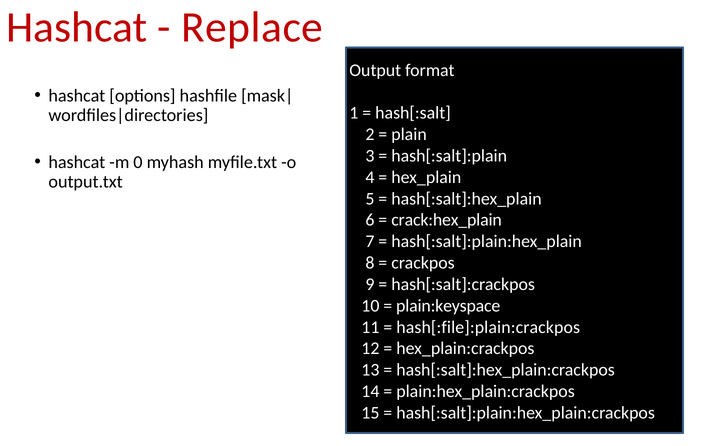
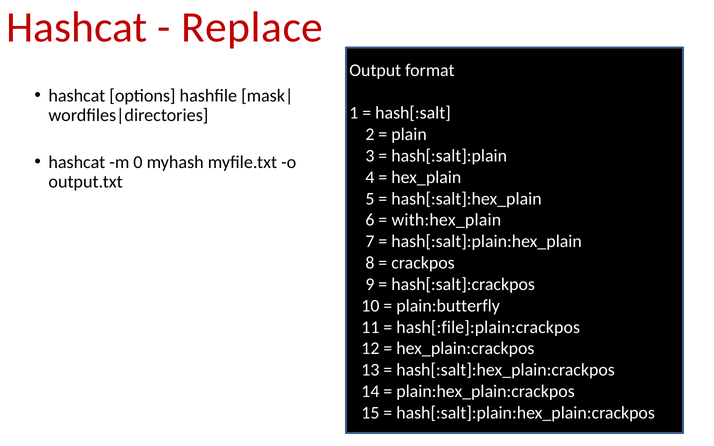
crack:hex_plain: crack:hex_plain -> with:hex_plain
plain:keyspace: plain:keyspace -> plain:butterfly
